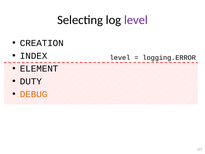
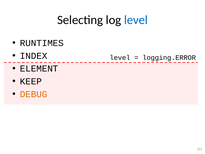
level at (136, 20) colour: purple -> blue
CREATION: CREATION -> RUNTIMES
DUTY: DUTY -> KEEP
